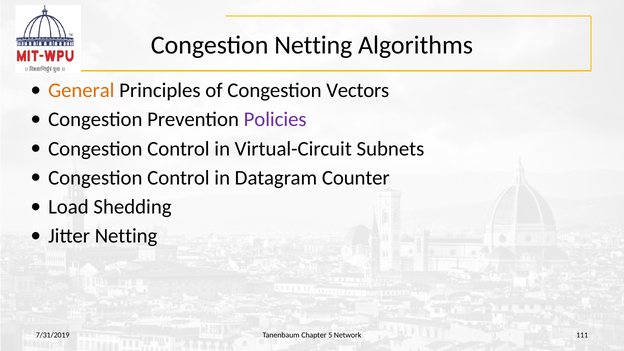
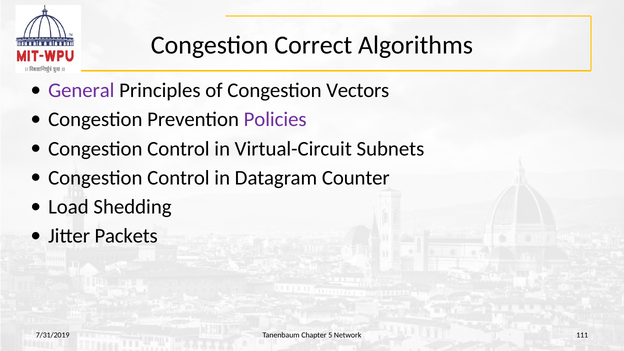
Congestion Netting: Netting -> Correct
General colour: orange -> purple
Jitter Netting: Netting -> Packets
